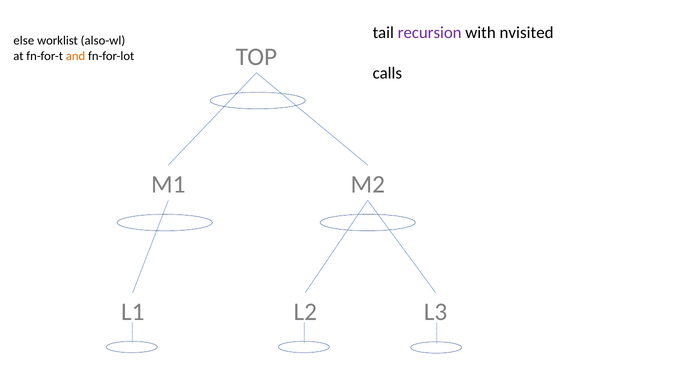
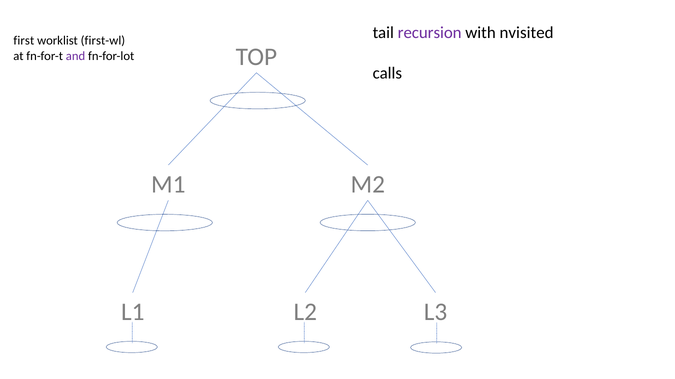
else: else -> first
also-wl: also-wl -> first-wl
and colour: orange -> purple
